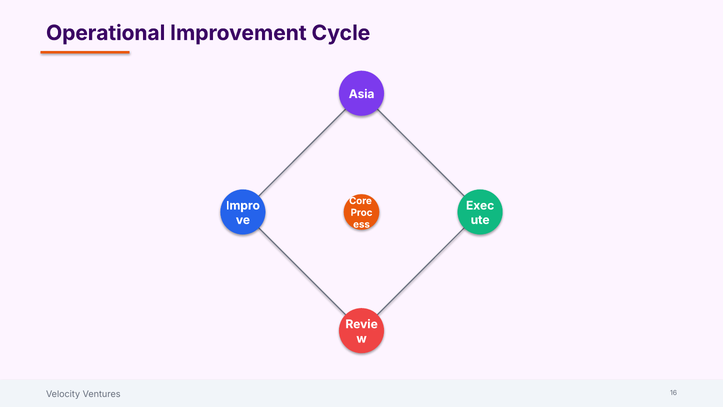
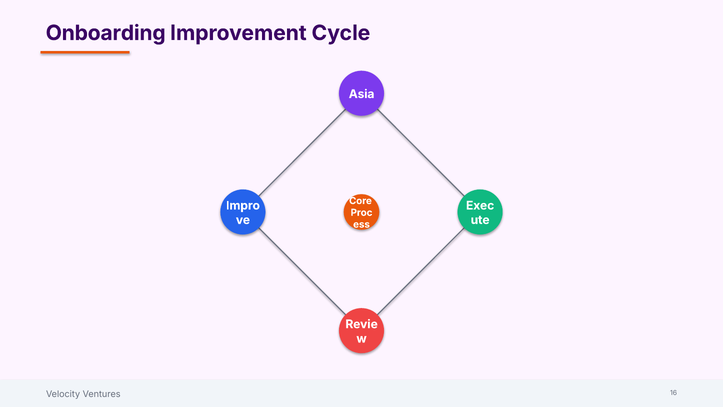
Operational: Operational -> Onboarding
